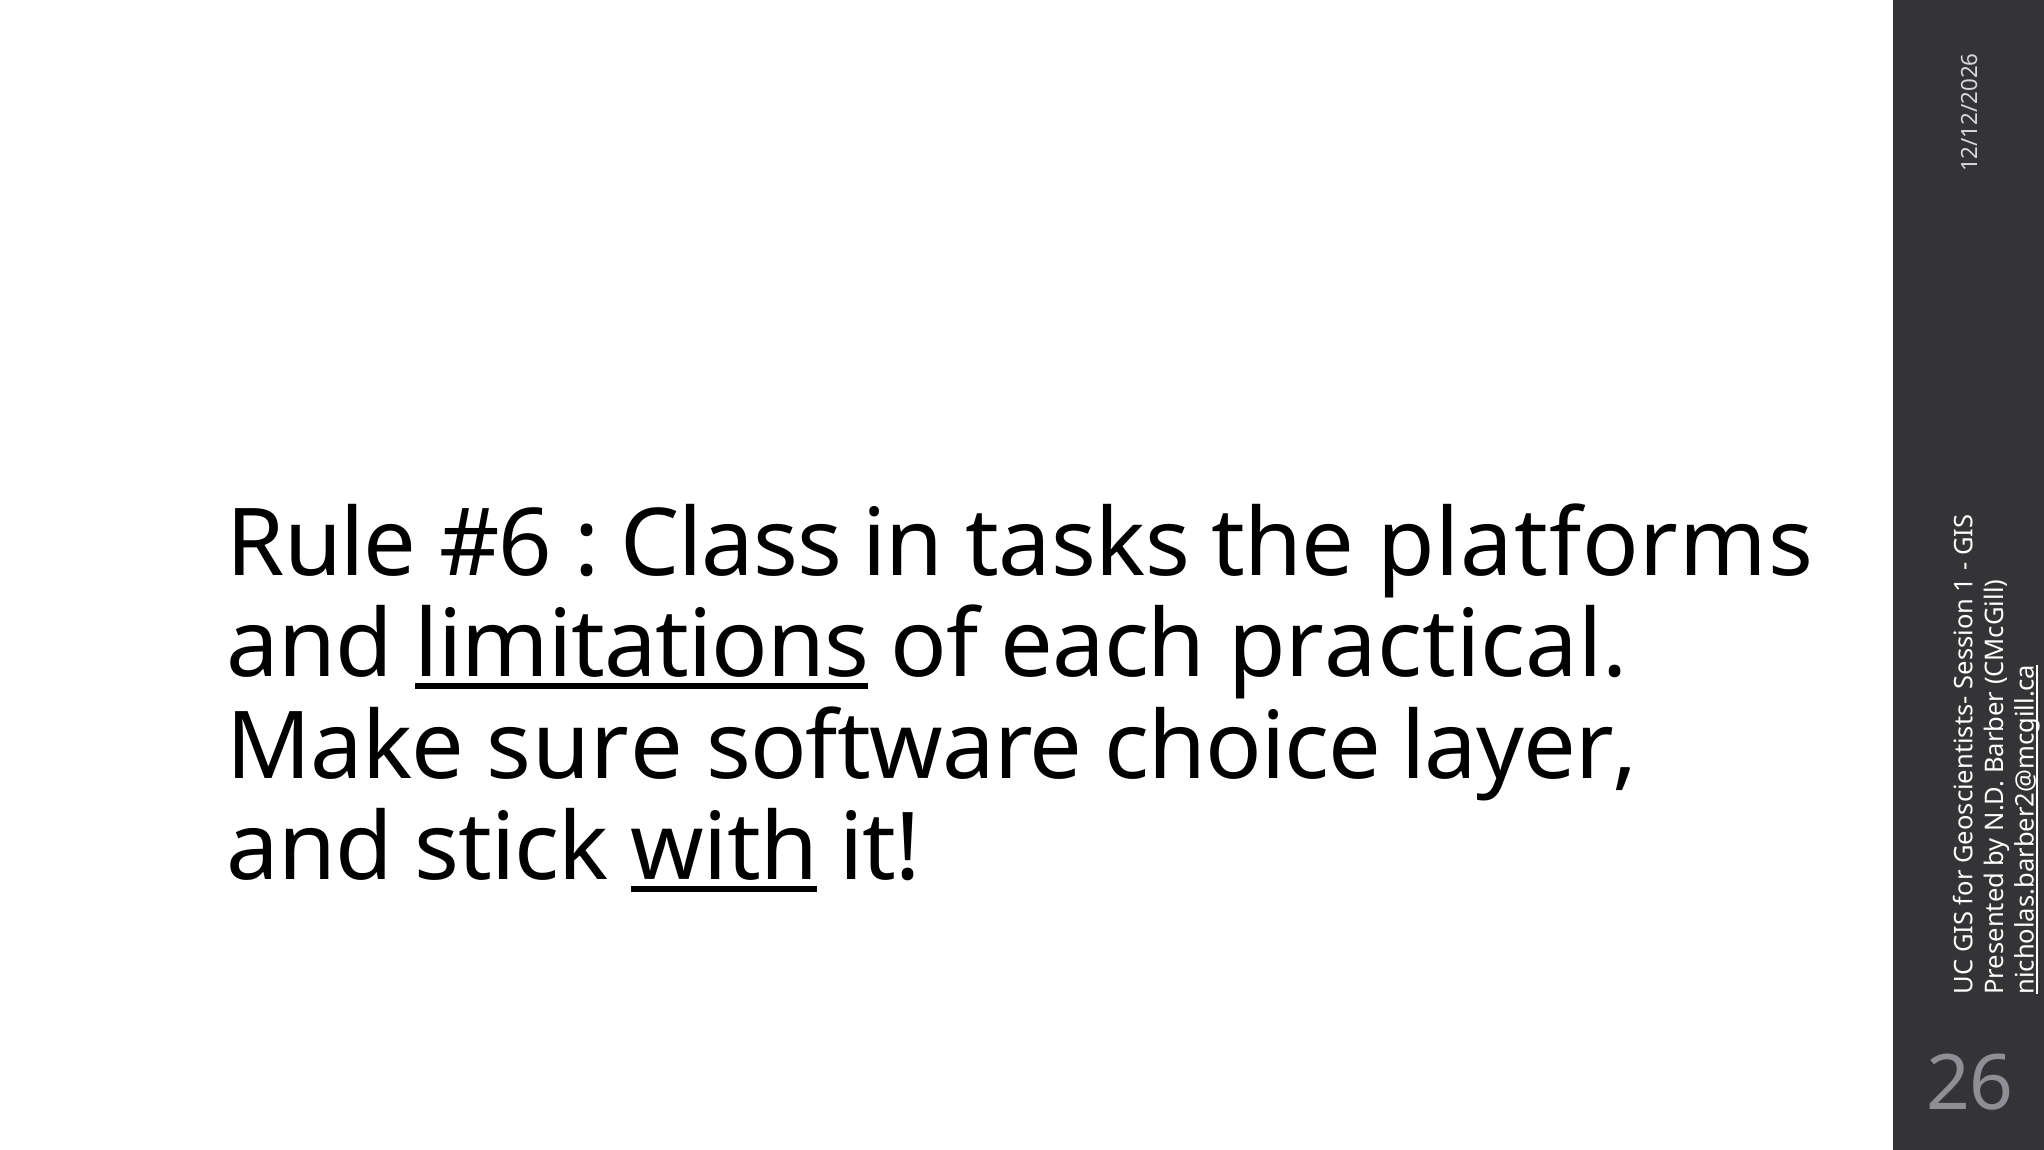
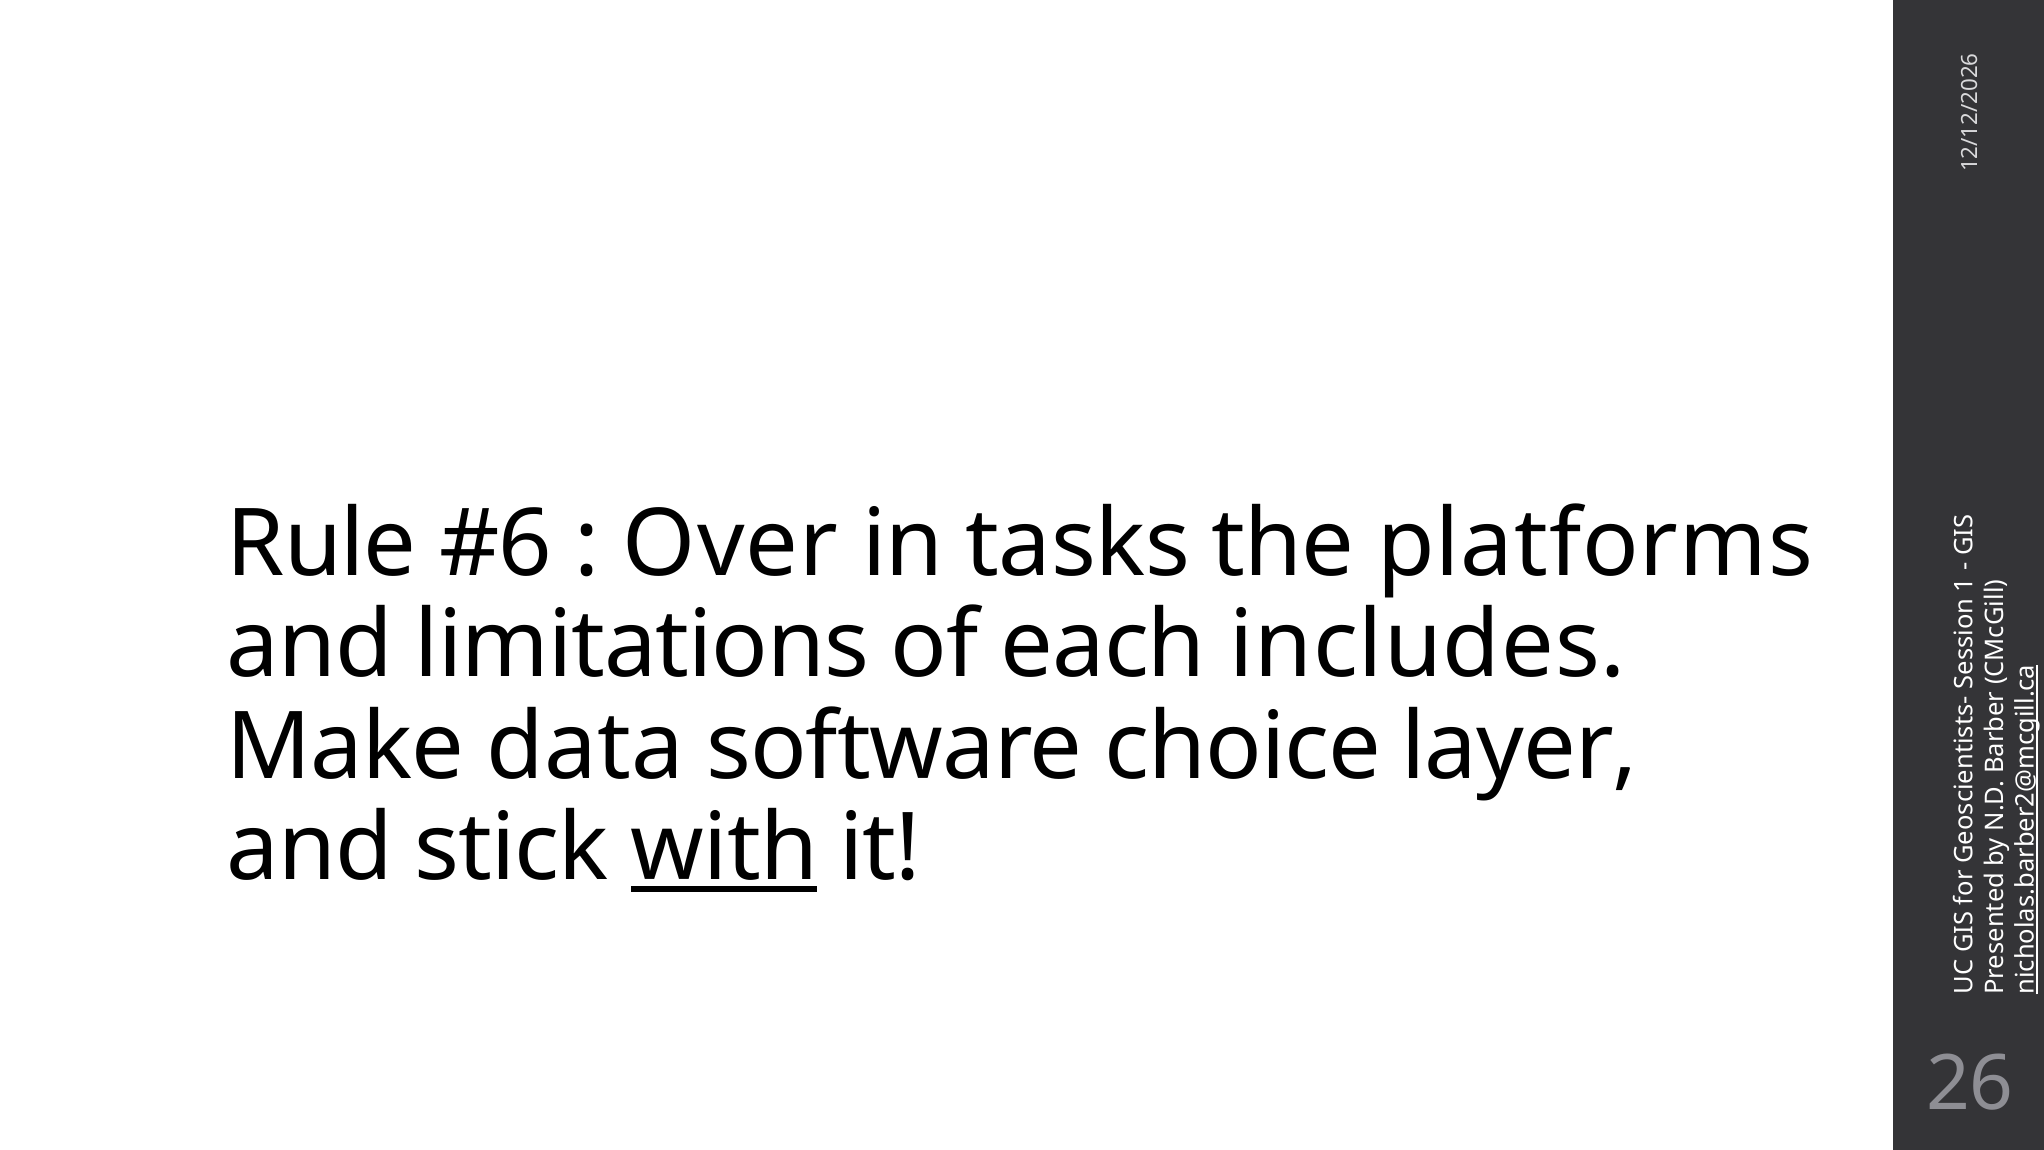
Class: Class -> Over
limitations underline: present -> none
practical: practical -> includes
sure: sure -> data
